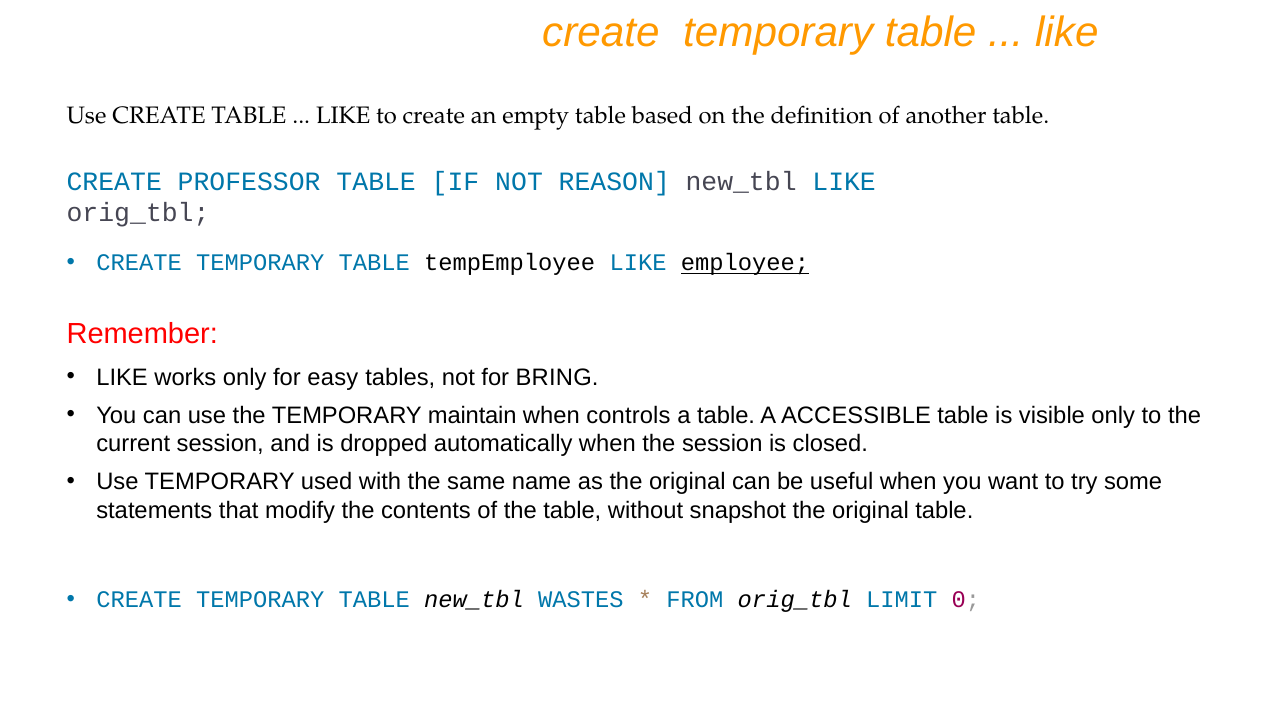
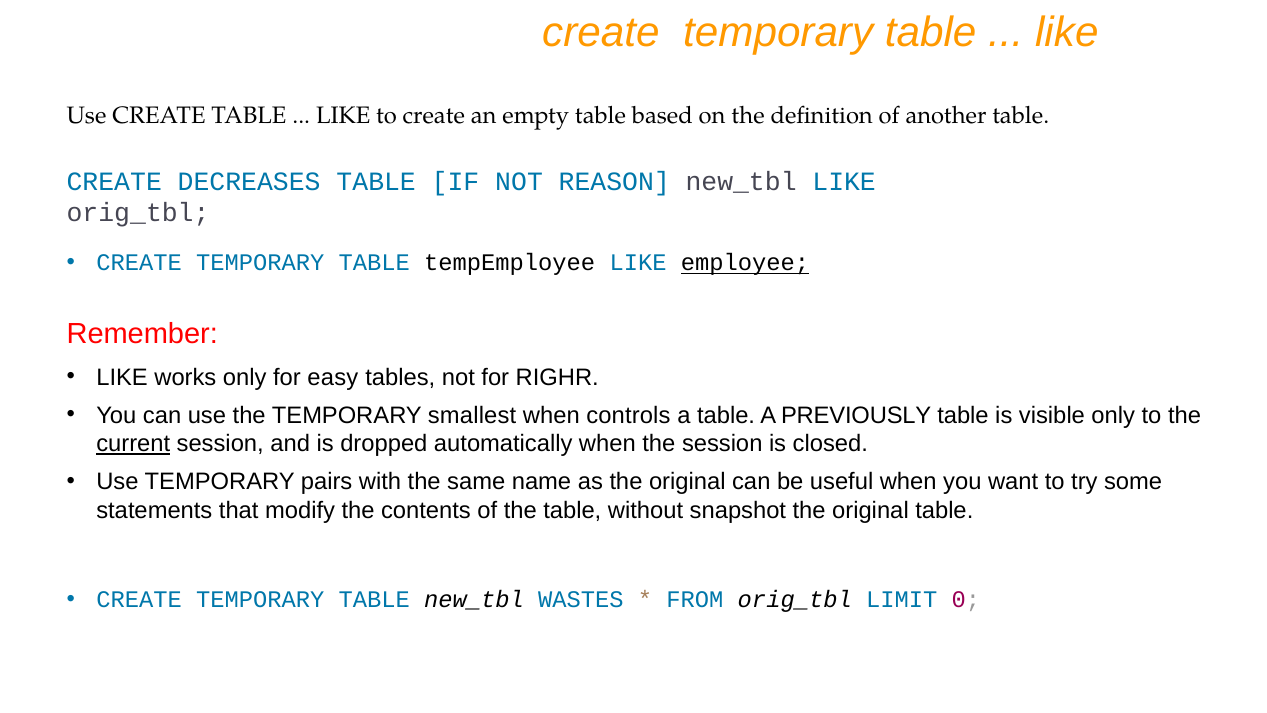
PROFESSOR: PROFESSOR -> DECREASES
BRING: BRING -> RIGHR
maintain: maintain -> smallest
ACCESSIBLE: ACCESSIBLE -> PREVIOUSLY
current underline: none -> present
used: used -> pairs
